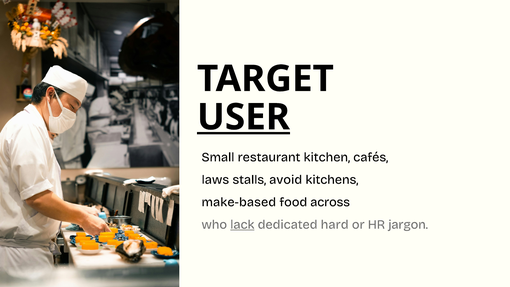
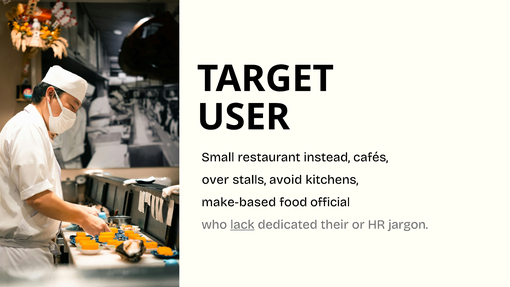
USER underline: present -> none
kitchen: kitchen -> instead
laws: laws -> over
across: across -> official
hard: hard -> their
